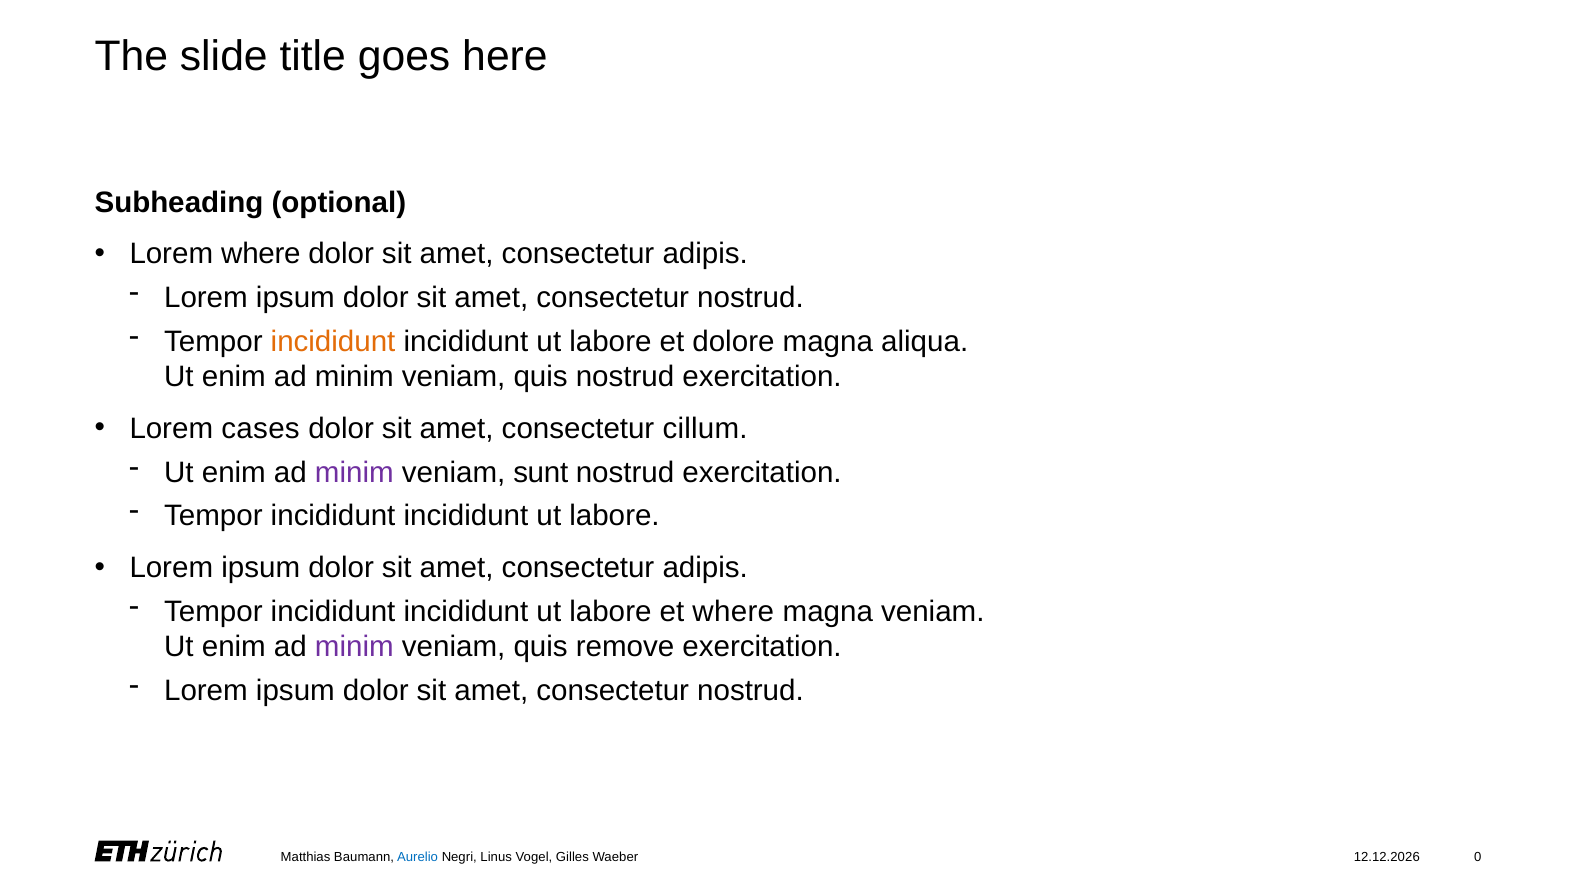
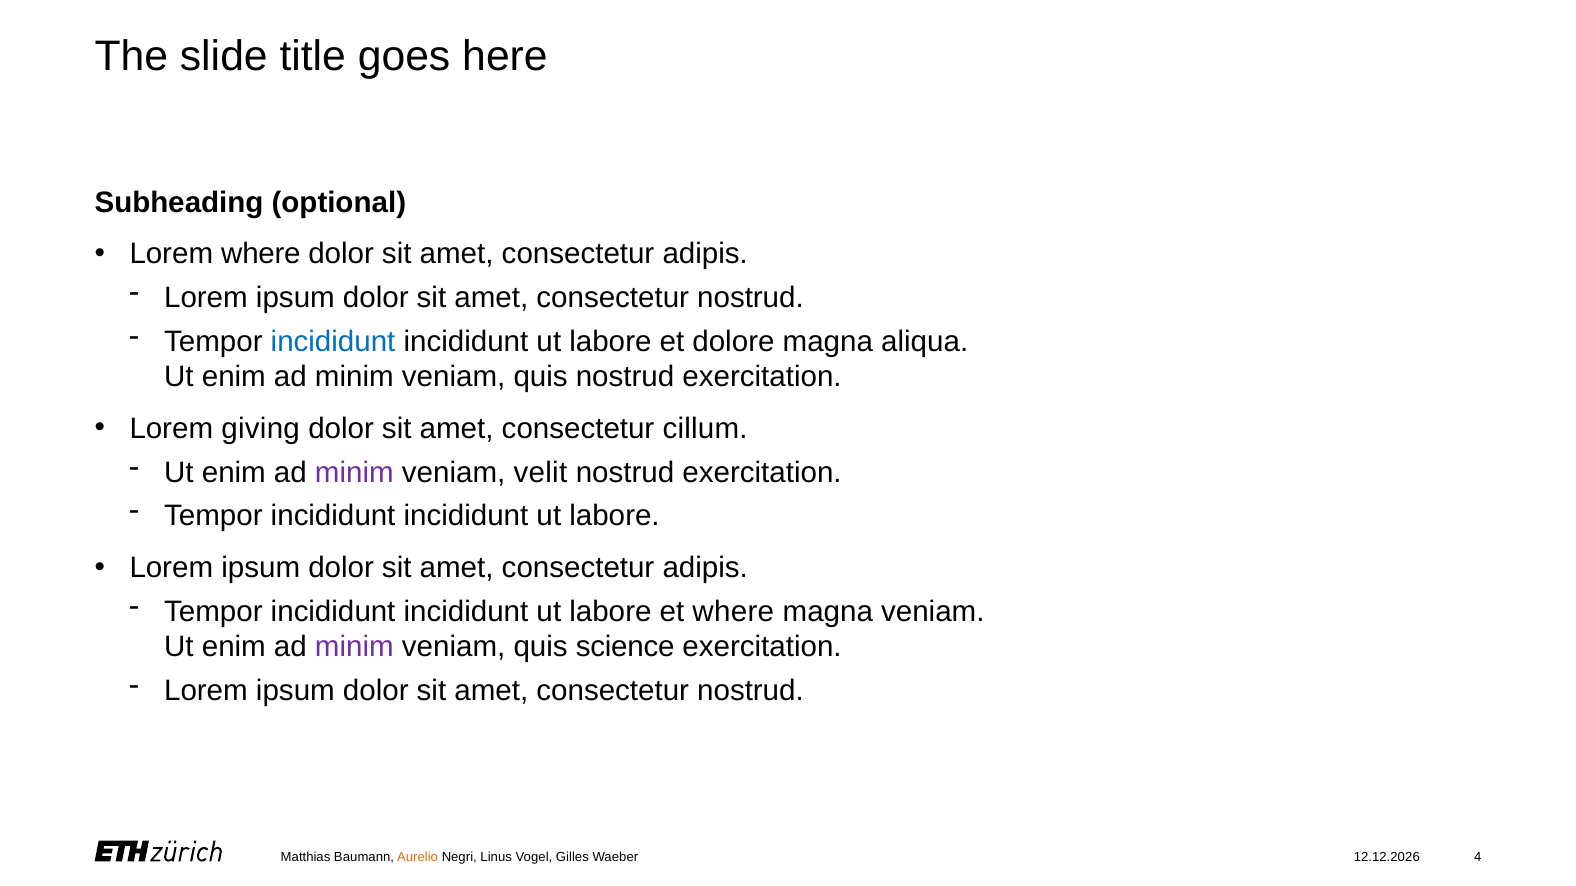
incididunt at (333, 342) colour: orange -> blue
cases: cases -> giving
sunt: sunt -> velit
remove: remove -> science
Aurelio colour: blue -> orange
0: 0 -> 4
